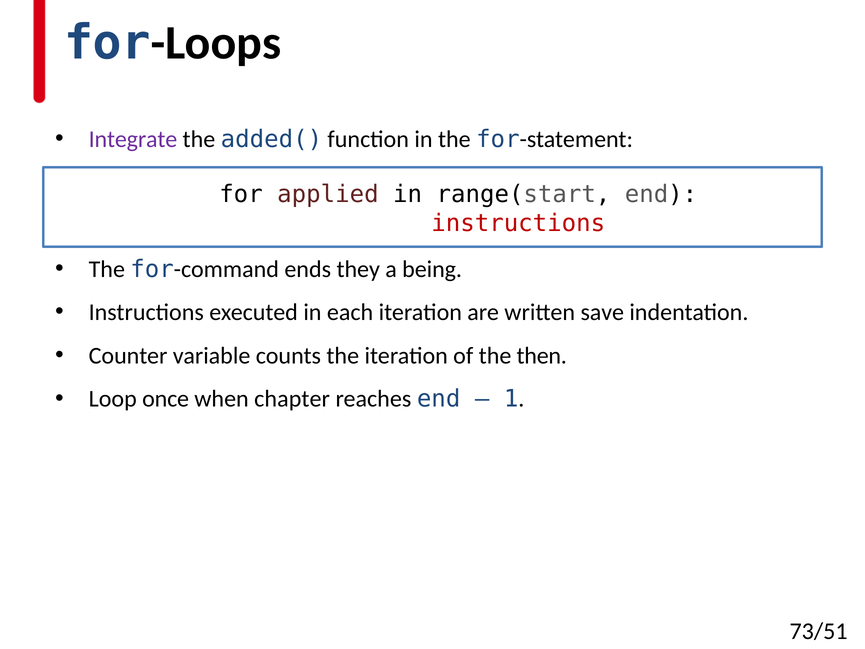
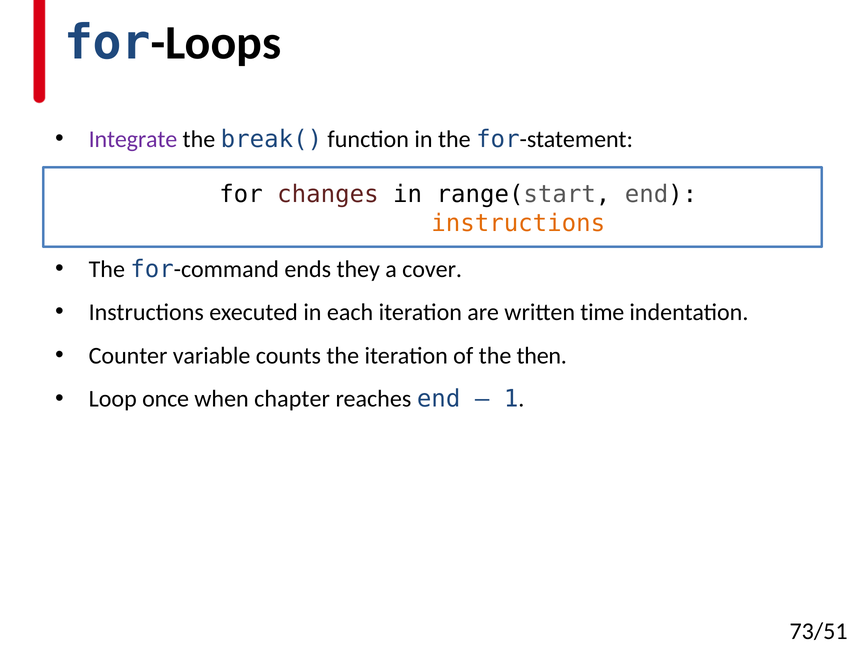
added(: added( -> break(
applied: applied -> changes
instructions at (518, 223) colour: red -> orange
being: being -> cover
save: save -> time
